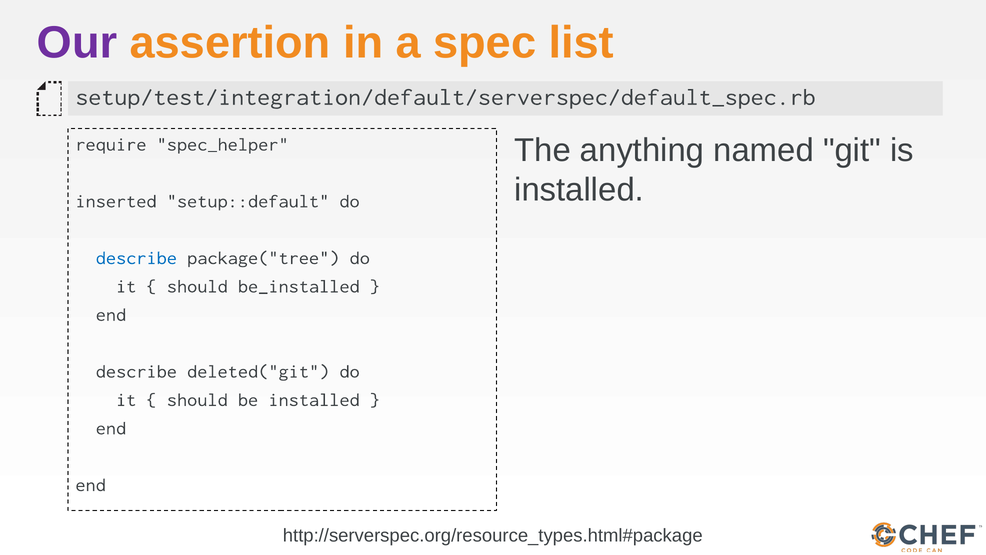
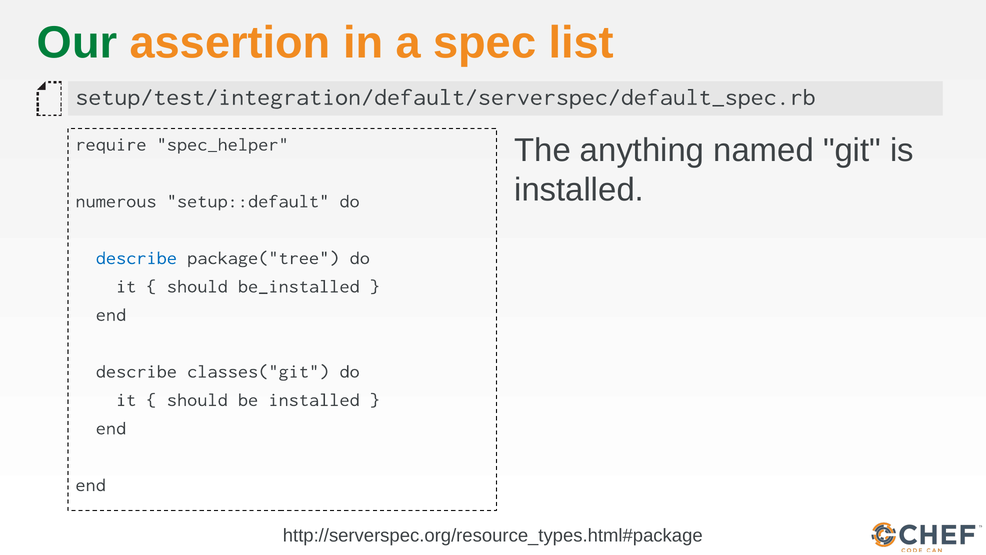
Our colour: purple -> green
inserted: inserted -> numerous
deleted("git: deleted("git -> classes("git
